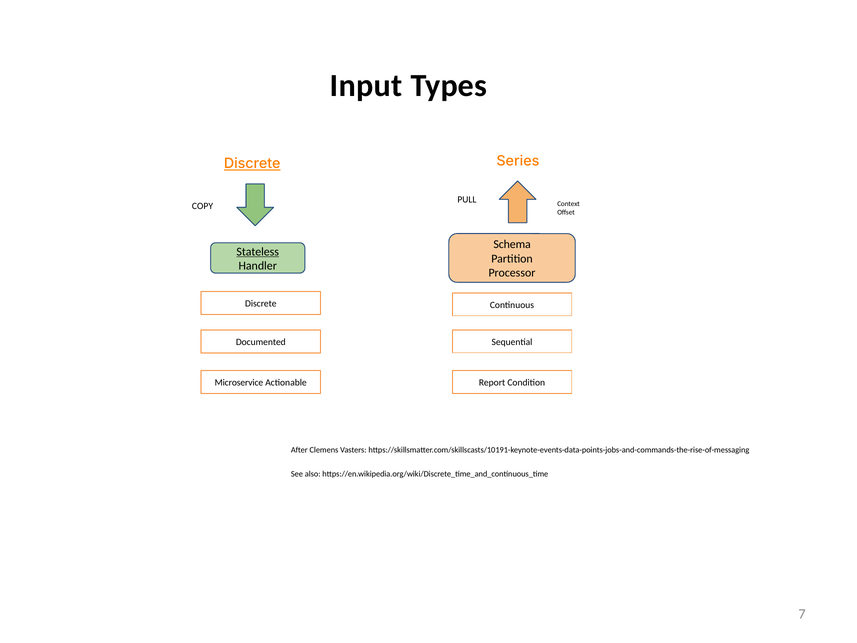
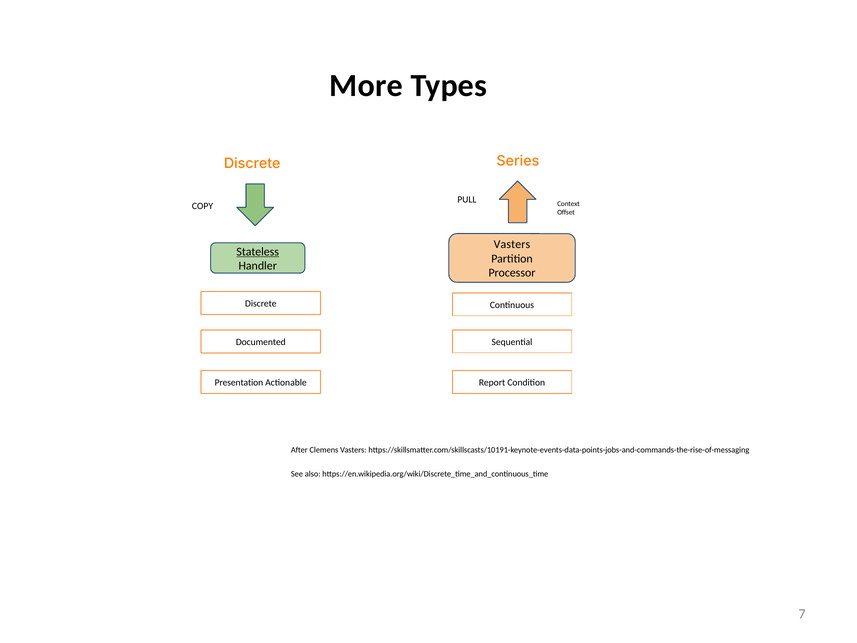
Input: Input -> More
Discrete at (252, 164) underline: present -> none
Schema at (512, 244): Schema -> Vasters
Microservice: Microservice -> Presentation
